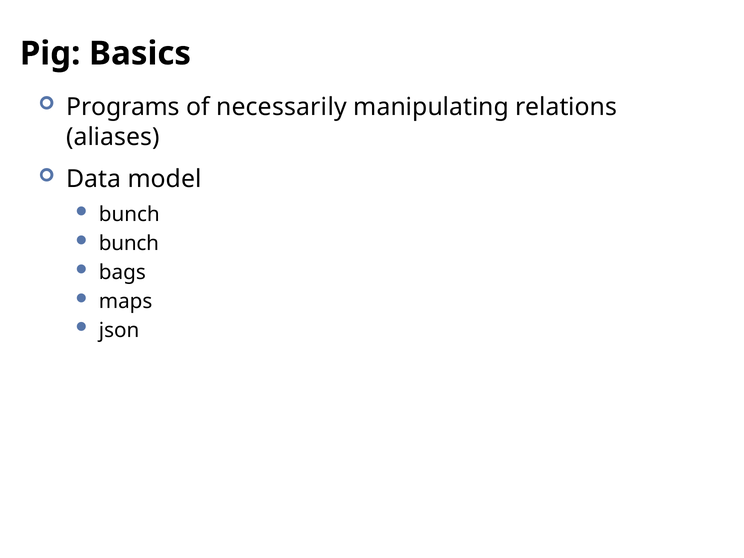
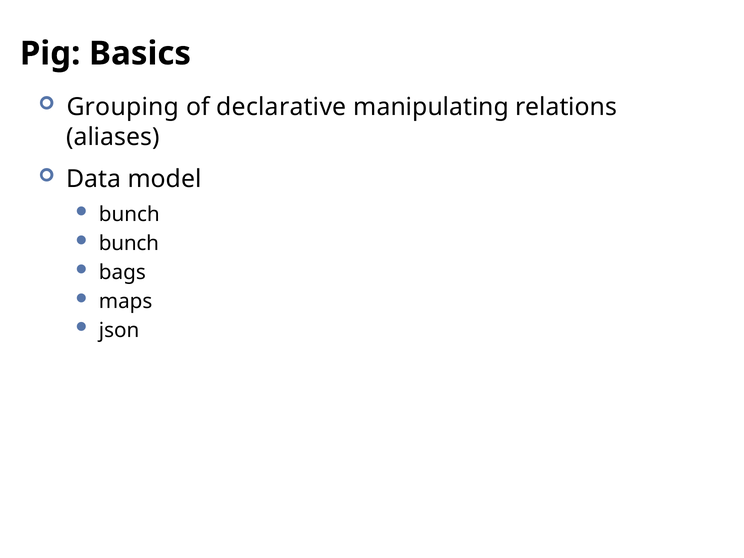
Programs: Programs -> Grouping
necessarily: necessarily -> declarative
